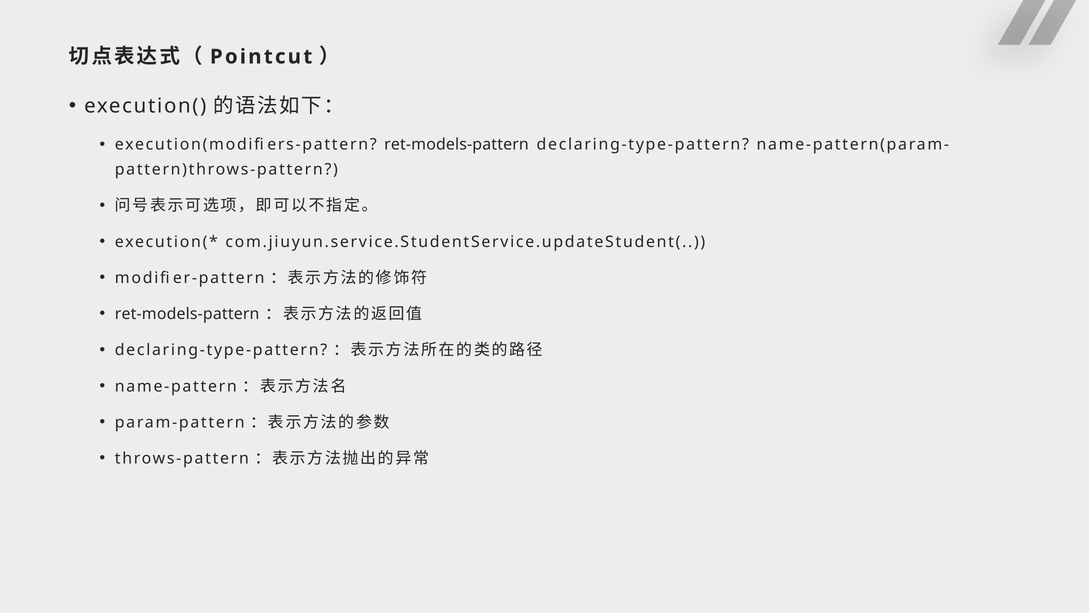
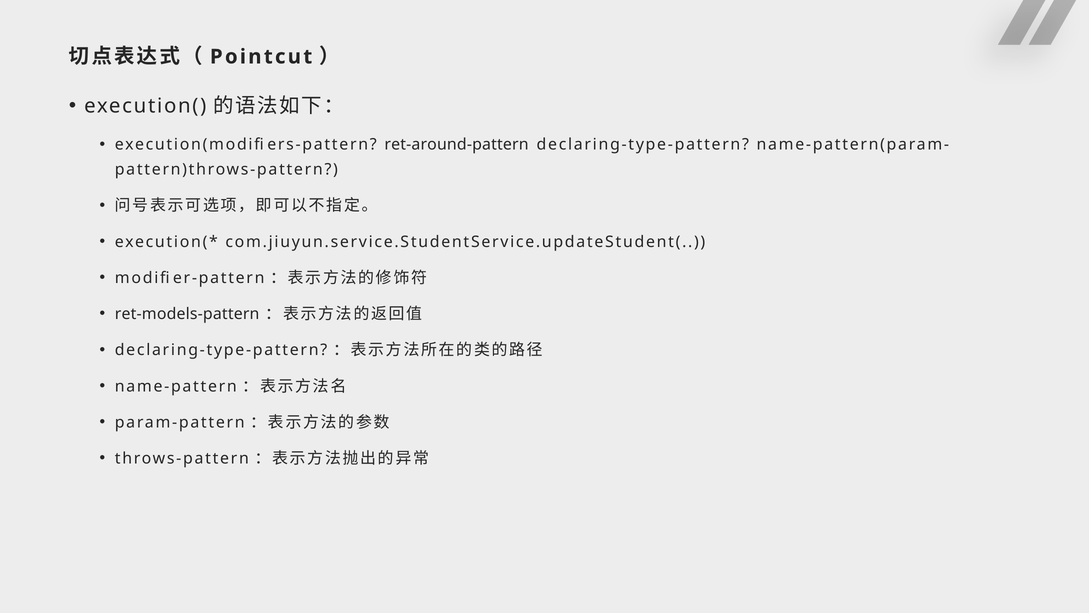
execution(modifiers-pattern ret-models-pattern: ret-models-pattern -> ret-around-pattern
